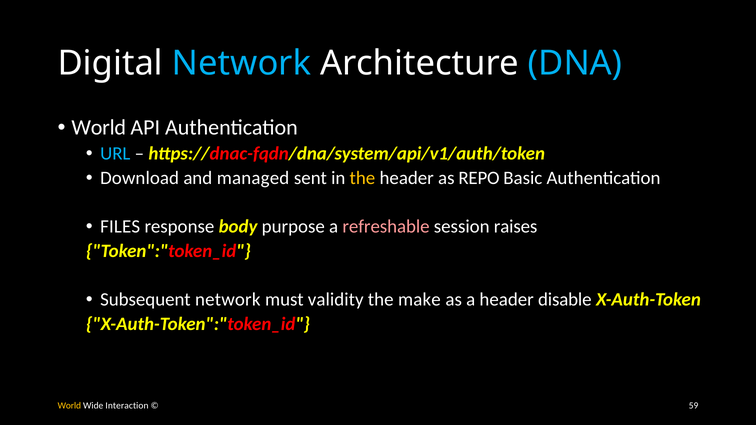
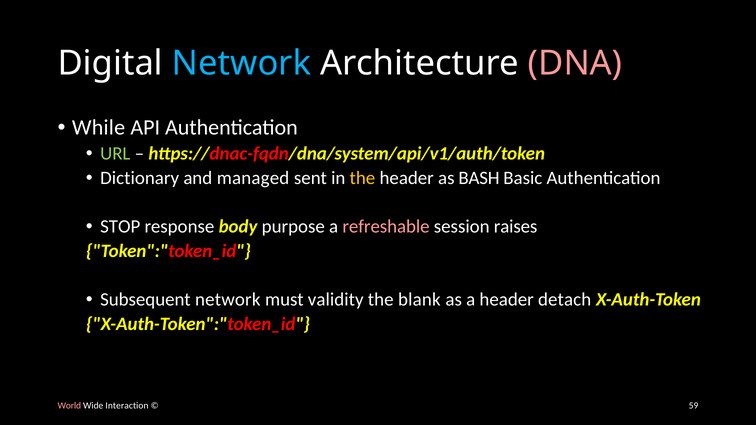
DNA colour: light blue -> pink
World at (99, 128): World -> While
URL colour: light blue -> light green
Download: Download -> Dictionary
REPO: REPO -> BASH
FILES: FILES -> STOP
make: make -> blank
disable: disable -> detach
World at (69, 406) colour: yellow -> pink
